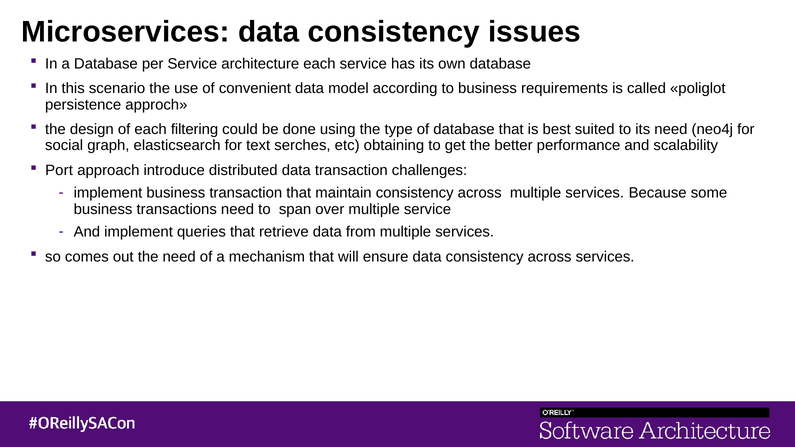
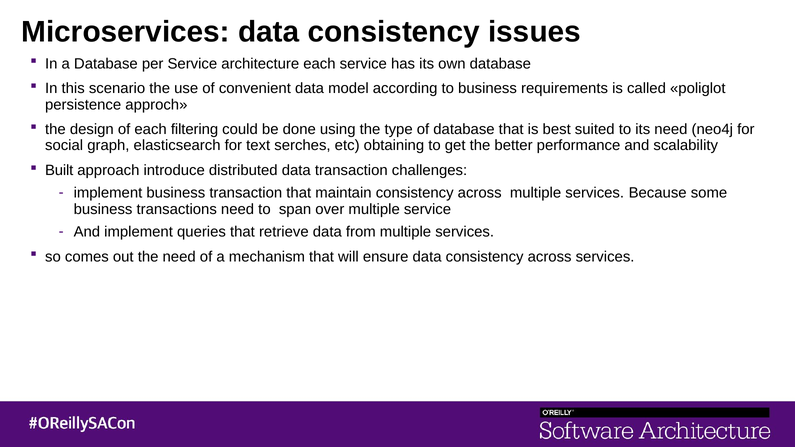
Port: Port -> Built
